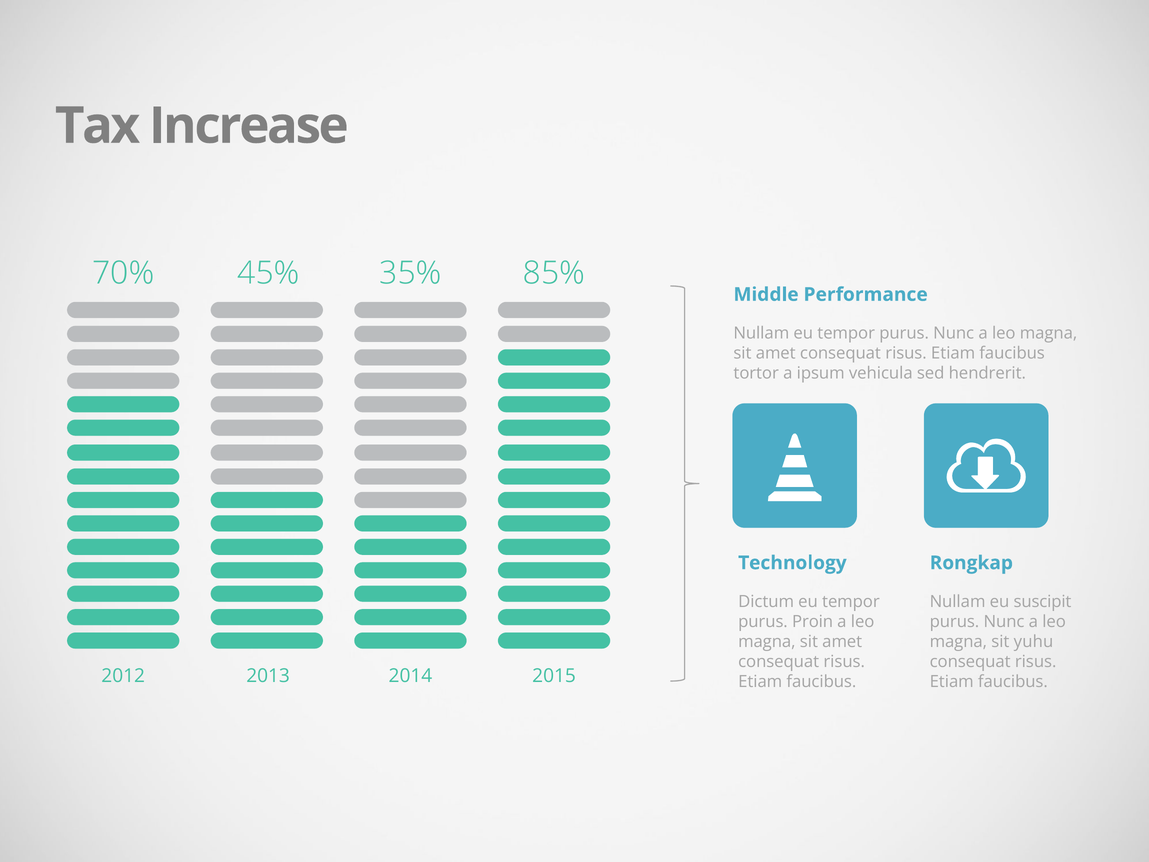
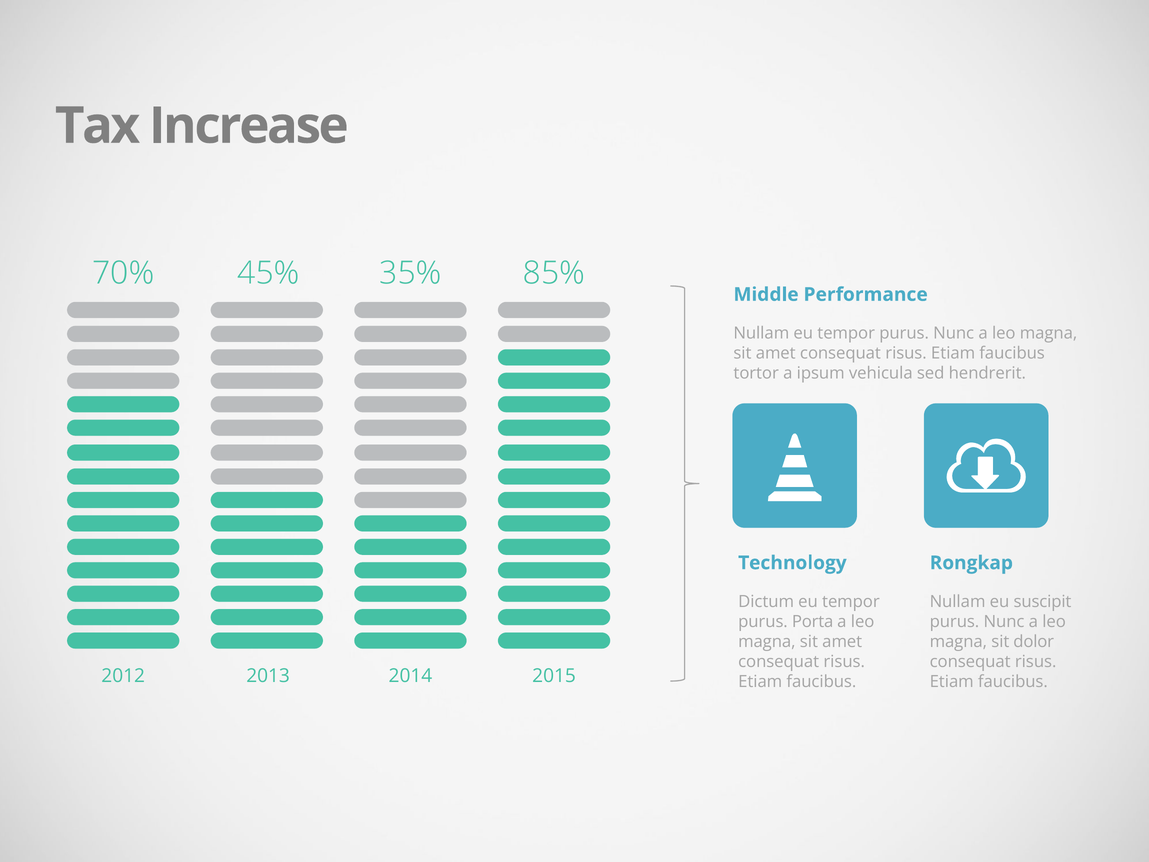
Proin: Proin -> Porta
yuhu: yuhu -> dolor
